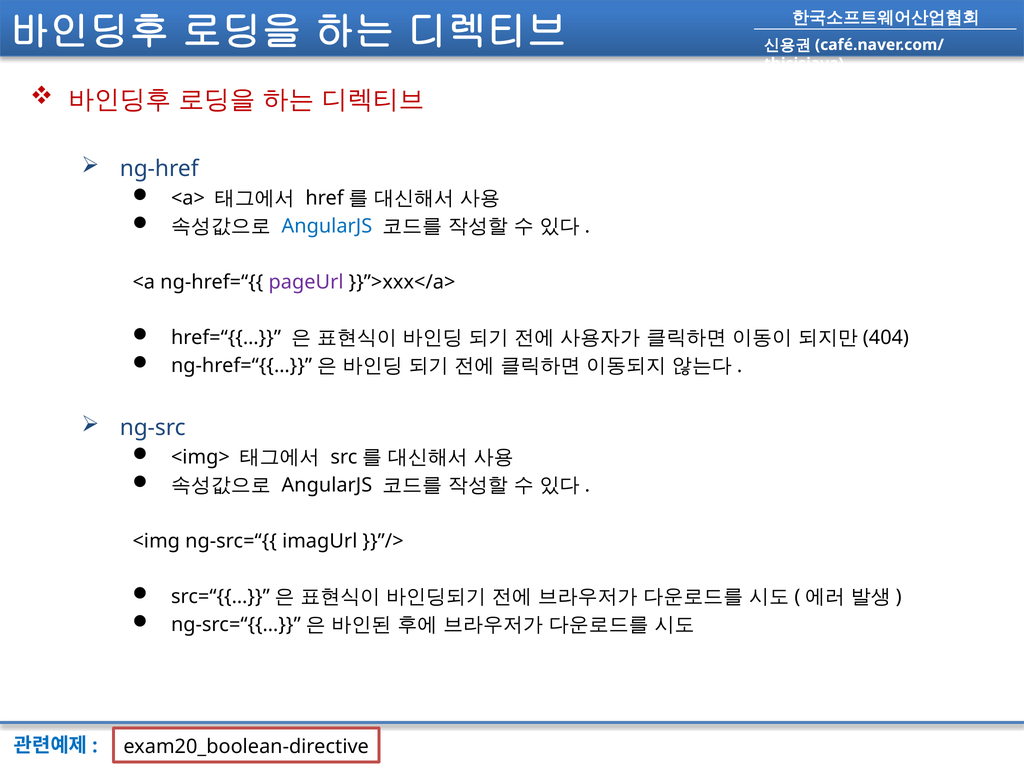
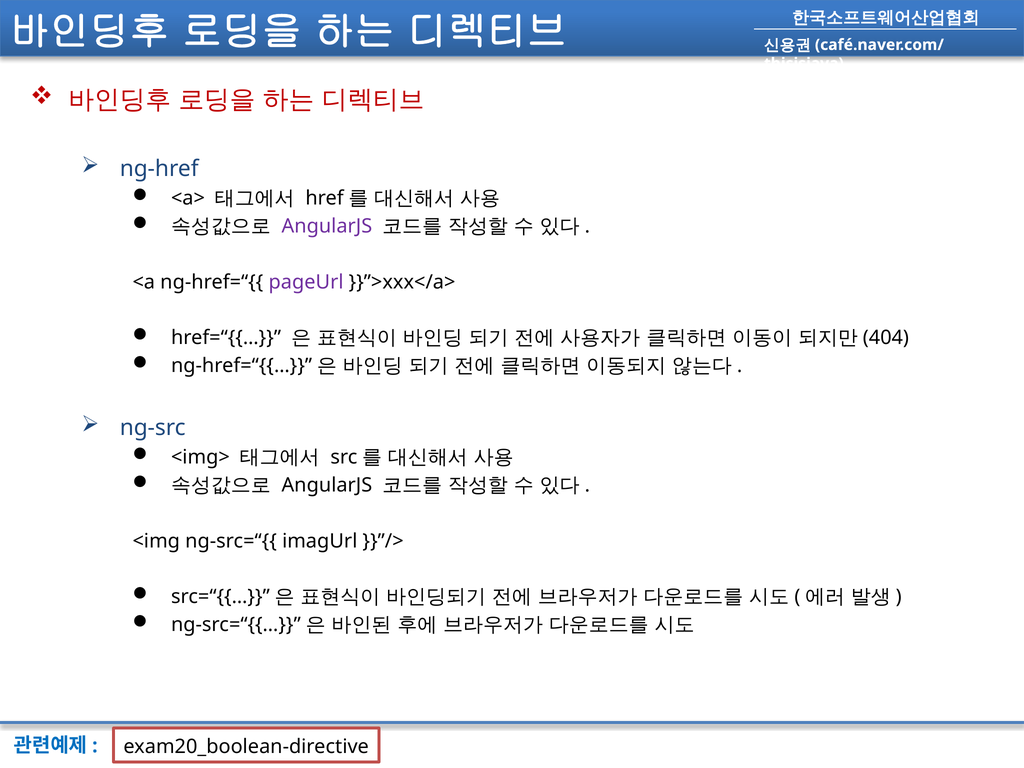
AngularJS at (327, 226) colour: blue -> purple
